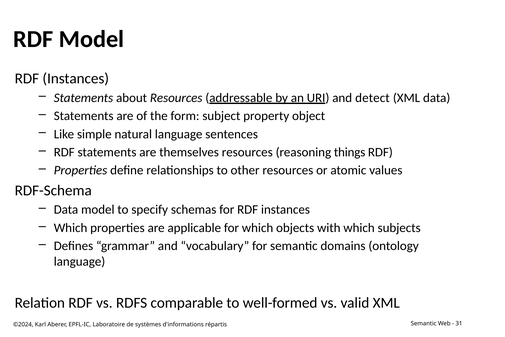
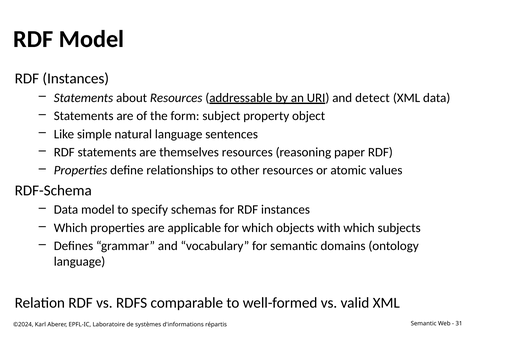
things: things -> paper
